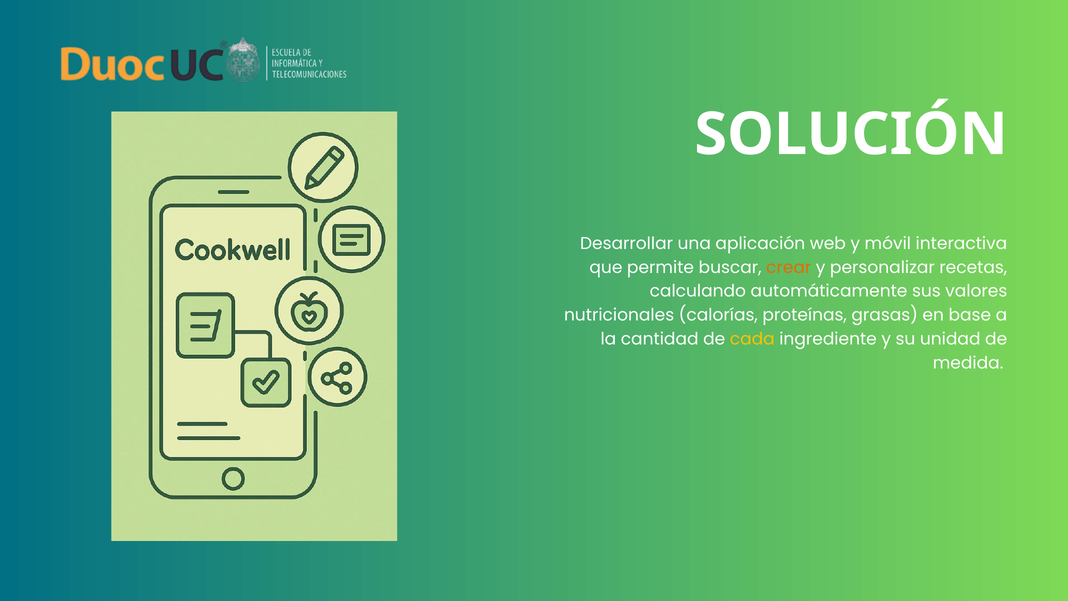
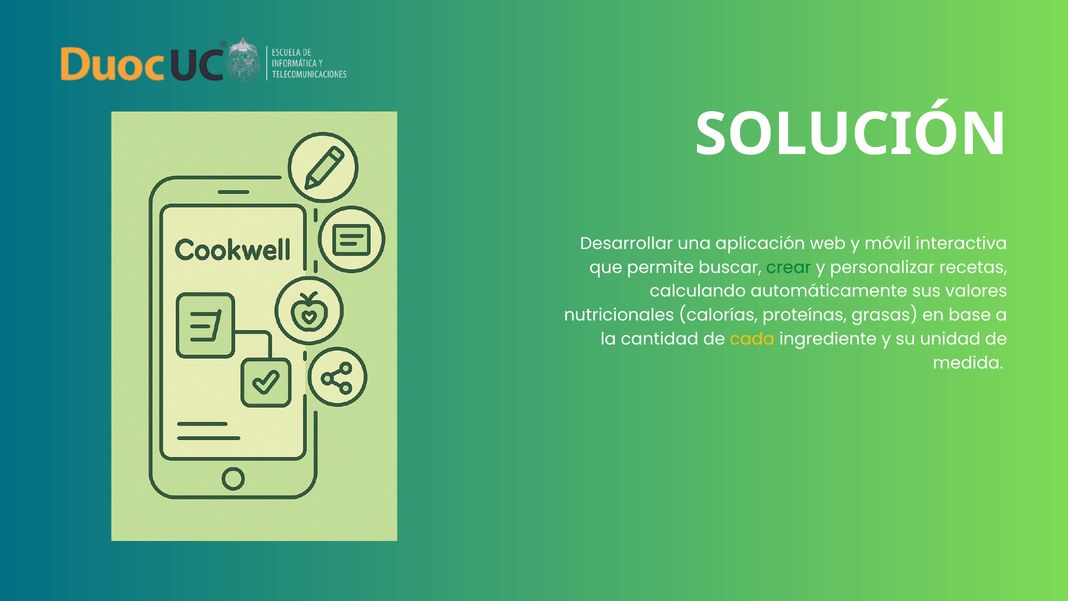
crear colour: orange -> green
